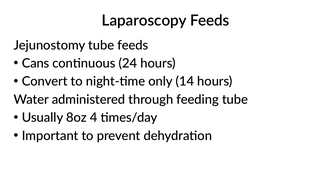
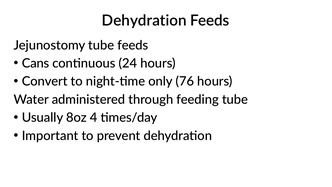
Laparoscopy at (144, 21): Laparoscopy -> Dehydration
14: 14 -> 76
